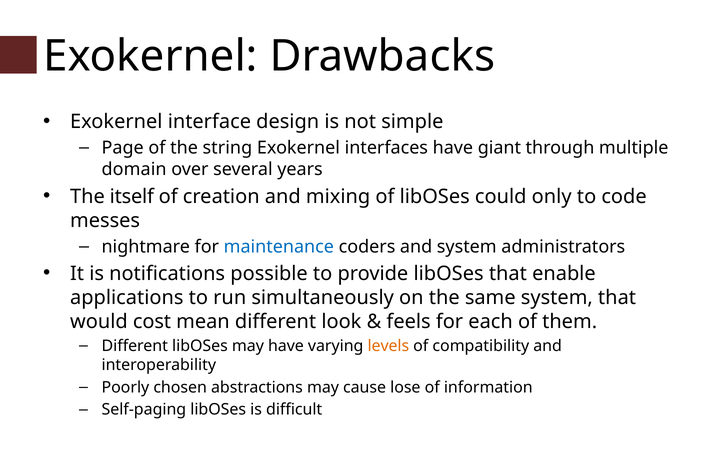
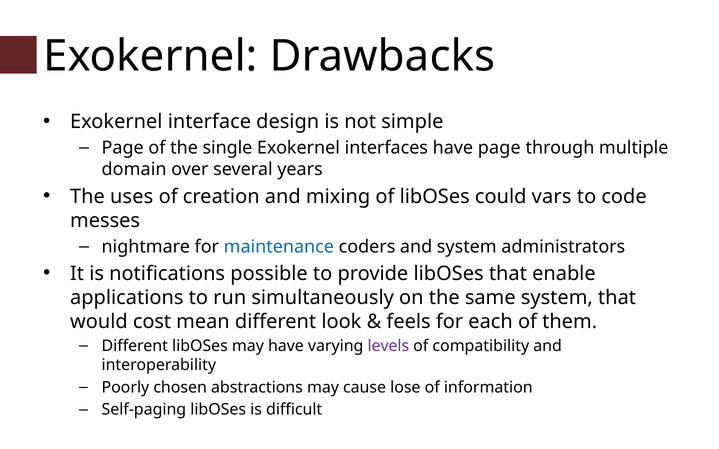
string: string -> single
have giant: giant -> page
itself: itself -> uses
only: only -> vars
levels colour: orange -> purple
